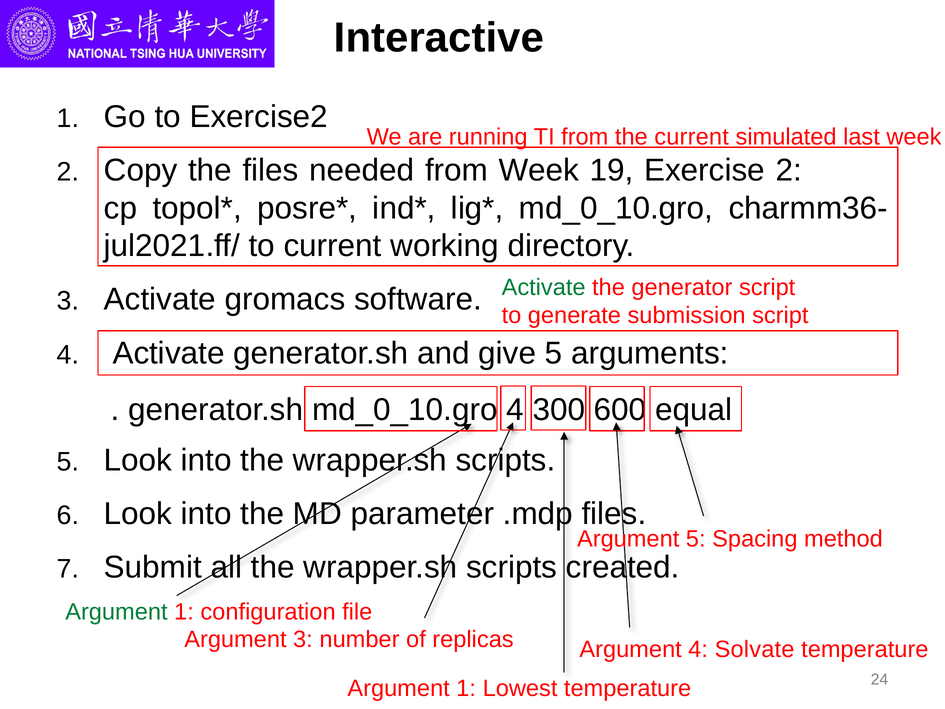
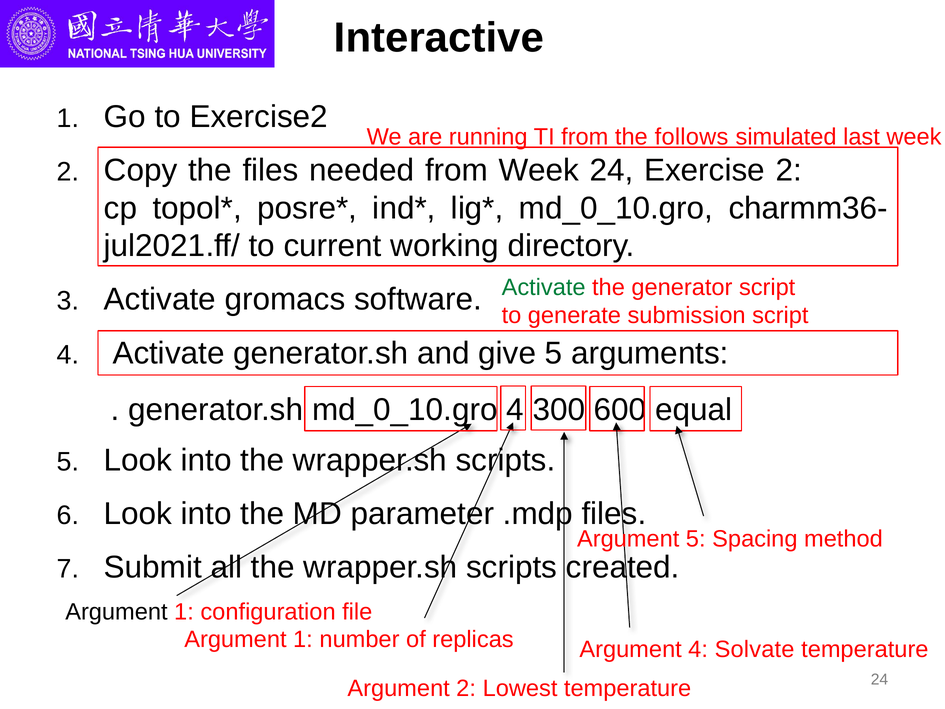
the current: current -> follows
Week 19: 19 -> 24
Argument at (116, 612) colour: green -> black
3 at (303, 639): 3 -> 1
1 at (466, 688): 1 -> 2
